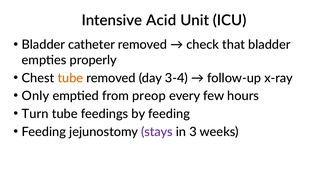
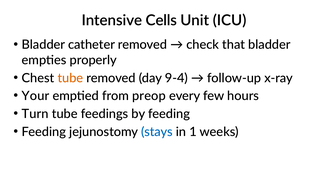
Acid: Acid -> Cells
3-4: 3-4 -> 9-4
Only: Only -> Your
stays colour: purple -> blue
3: 3 -> 1
